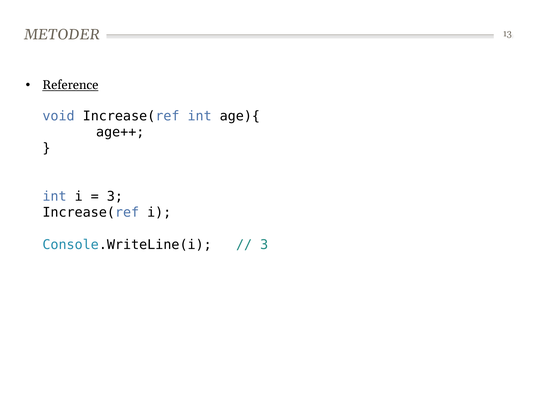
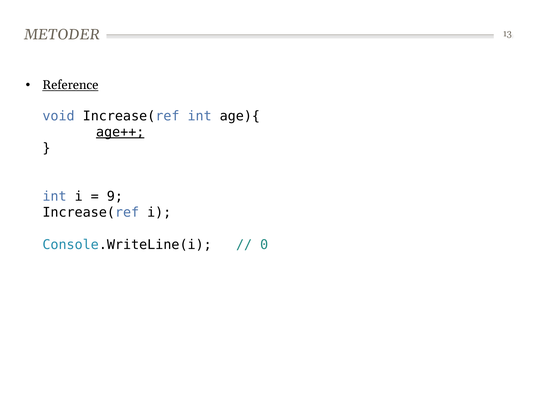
age++ underline: none -> present
3 at (115, 196): 3 -> 9
3 at (264, 245): 3 -> 0
